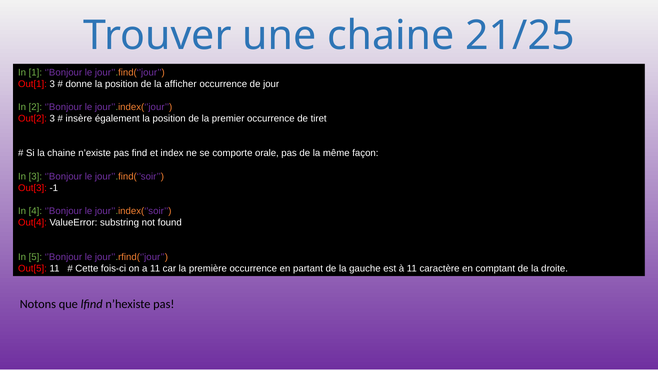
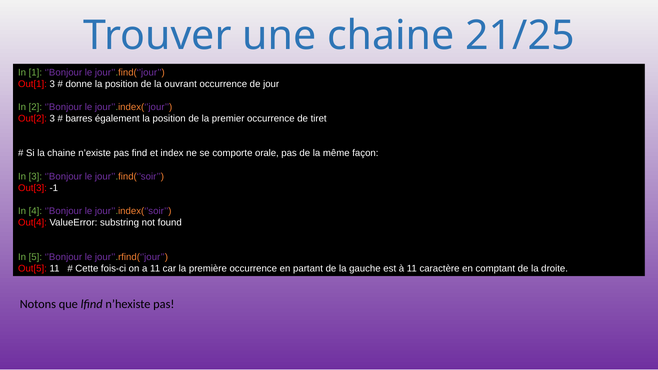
afficher: afficher -> ouvrant
insère: insère -> barres
